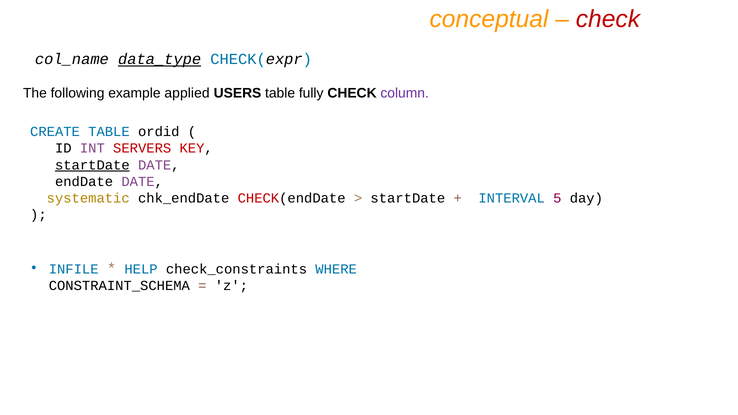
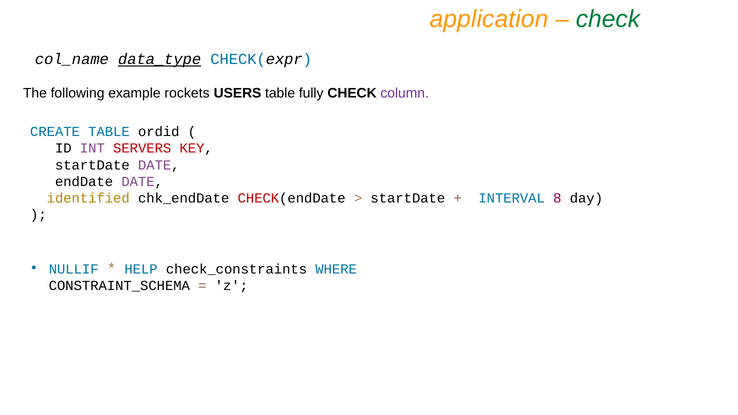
conceptual: conceptual -> application
check at (608, 19) colour: red -> green
applied: applied -> rockets
startDate at (92, 165) underline: present -> none
systematic: systematic -> identified
5: 5 -> 8
INFILE: INFILE -> NULLIF
